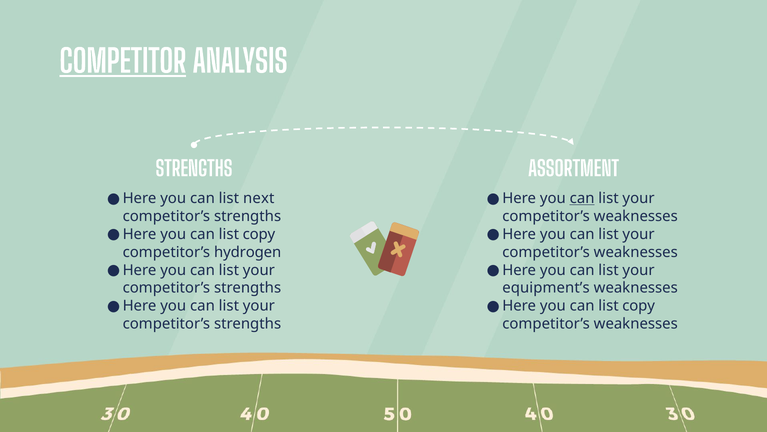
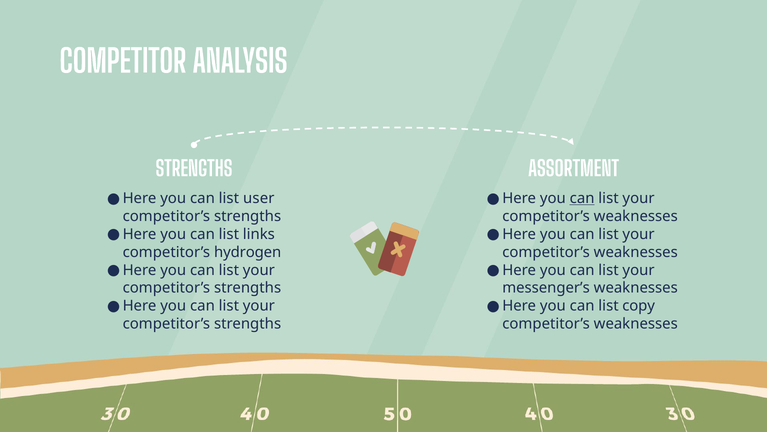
COMPETITOR underline: present -> none
next: next -> user
copy at (259, 234): copy -> links
equipment’s: equipment’s -> messenger’s
